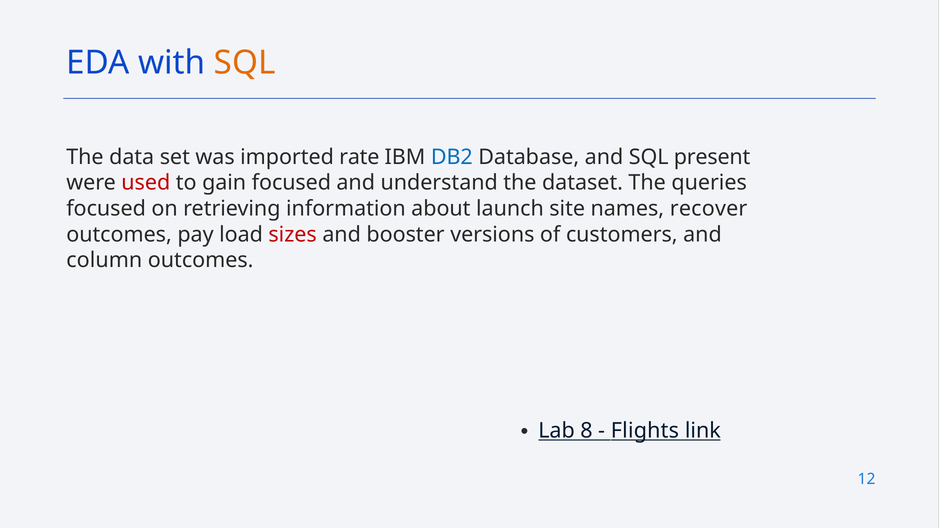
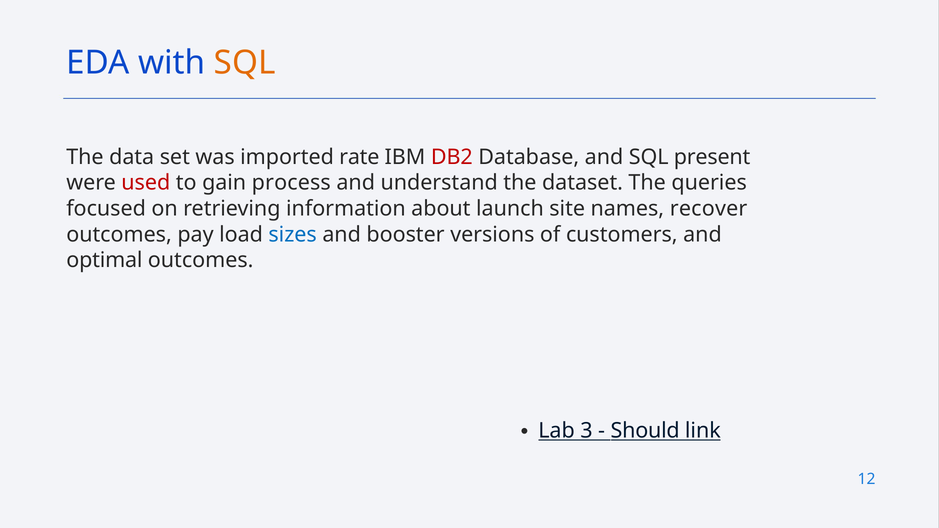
DB2 colour: blue -> red
gain focused: focused -> process
sizes colour: red -> blue
column: column -> optimal
8: 8 -> 3
Flights: Flights -> Should
